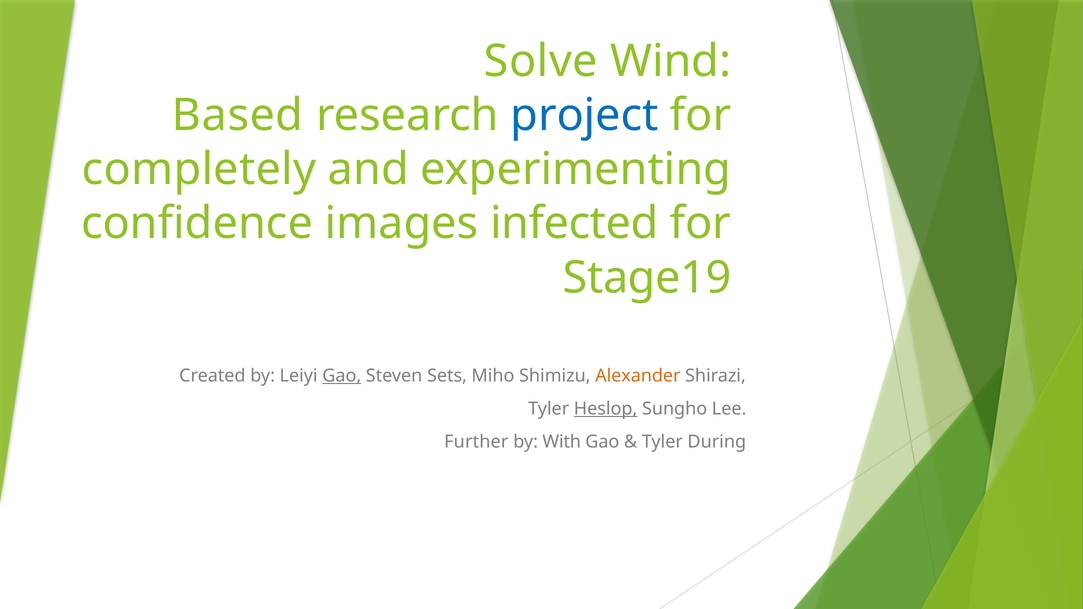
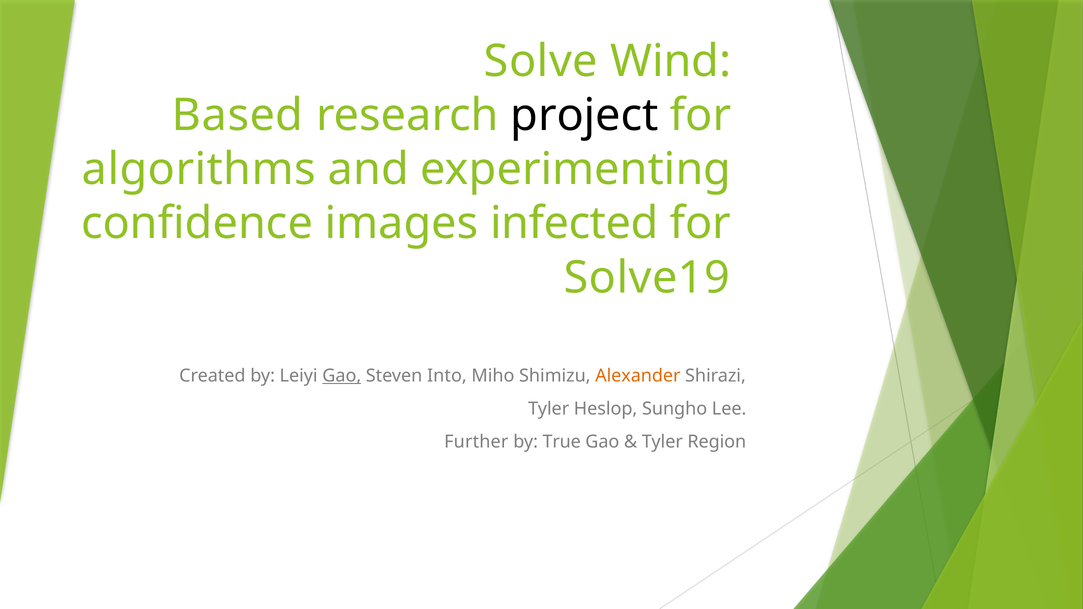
project colour: blue -> black
completely: completely -> algorithms
Stage19: Stage19 -> Solve19
Sets: Sets -> Into
Heslop underline: present -> none
With: With -> True
During: During -> Region
